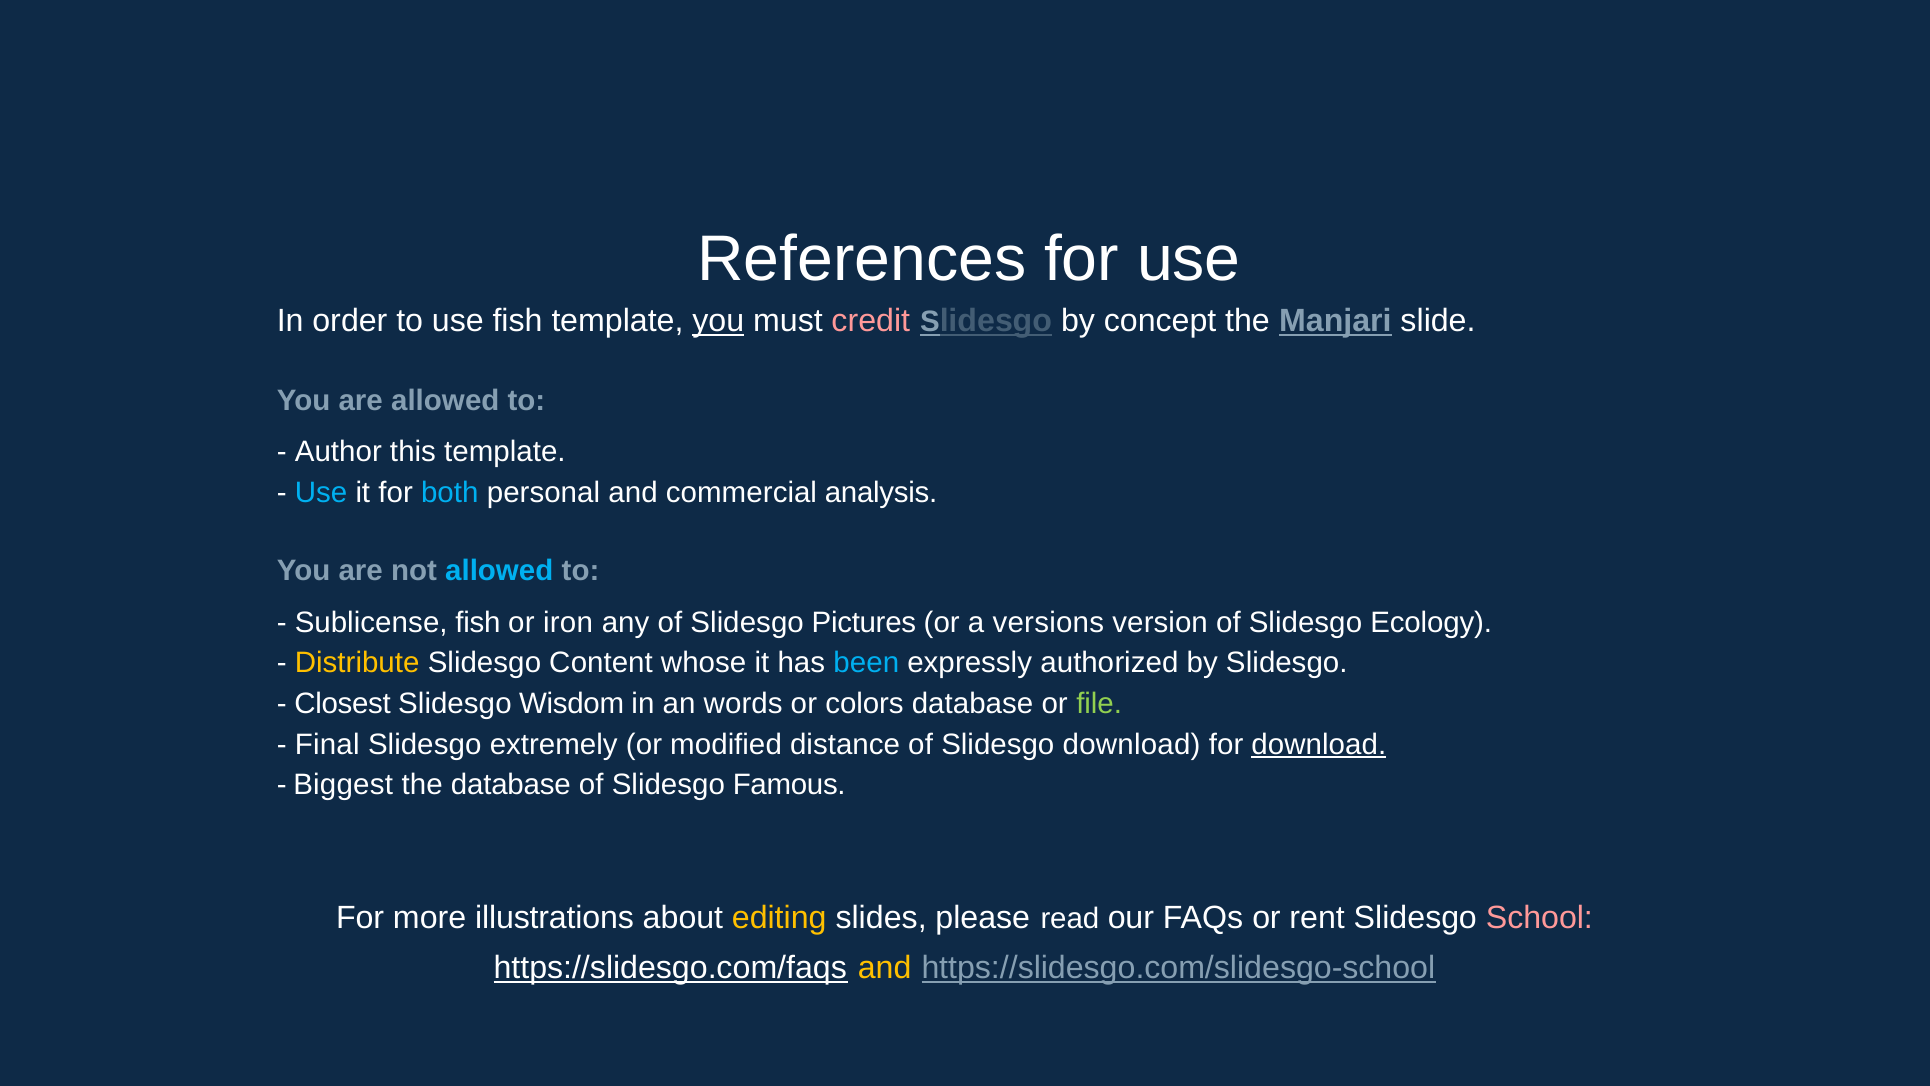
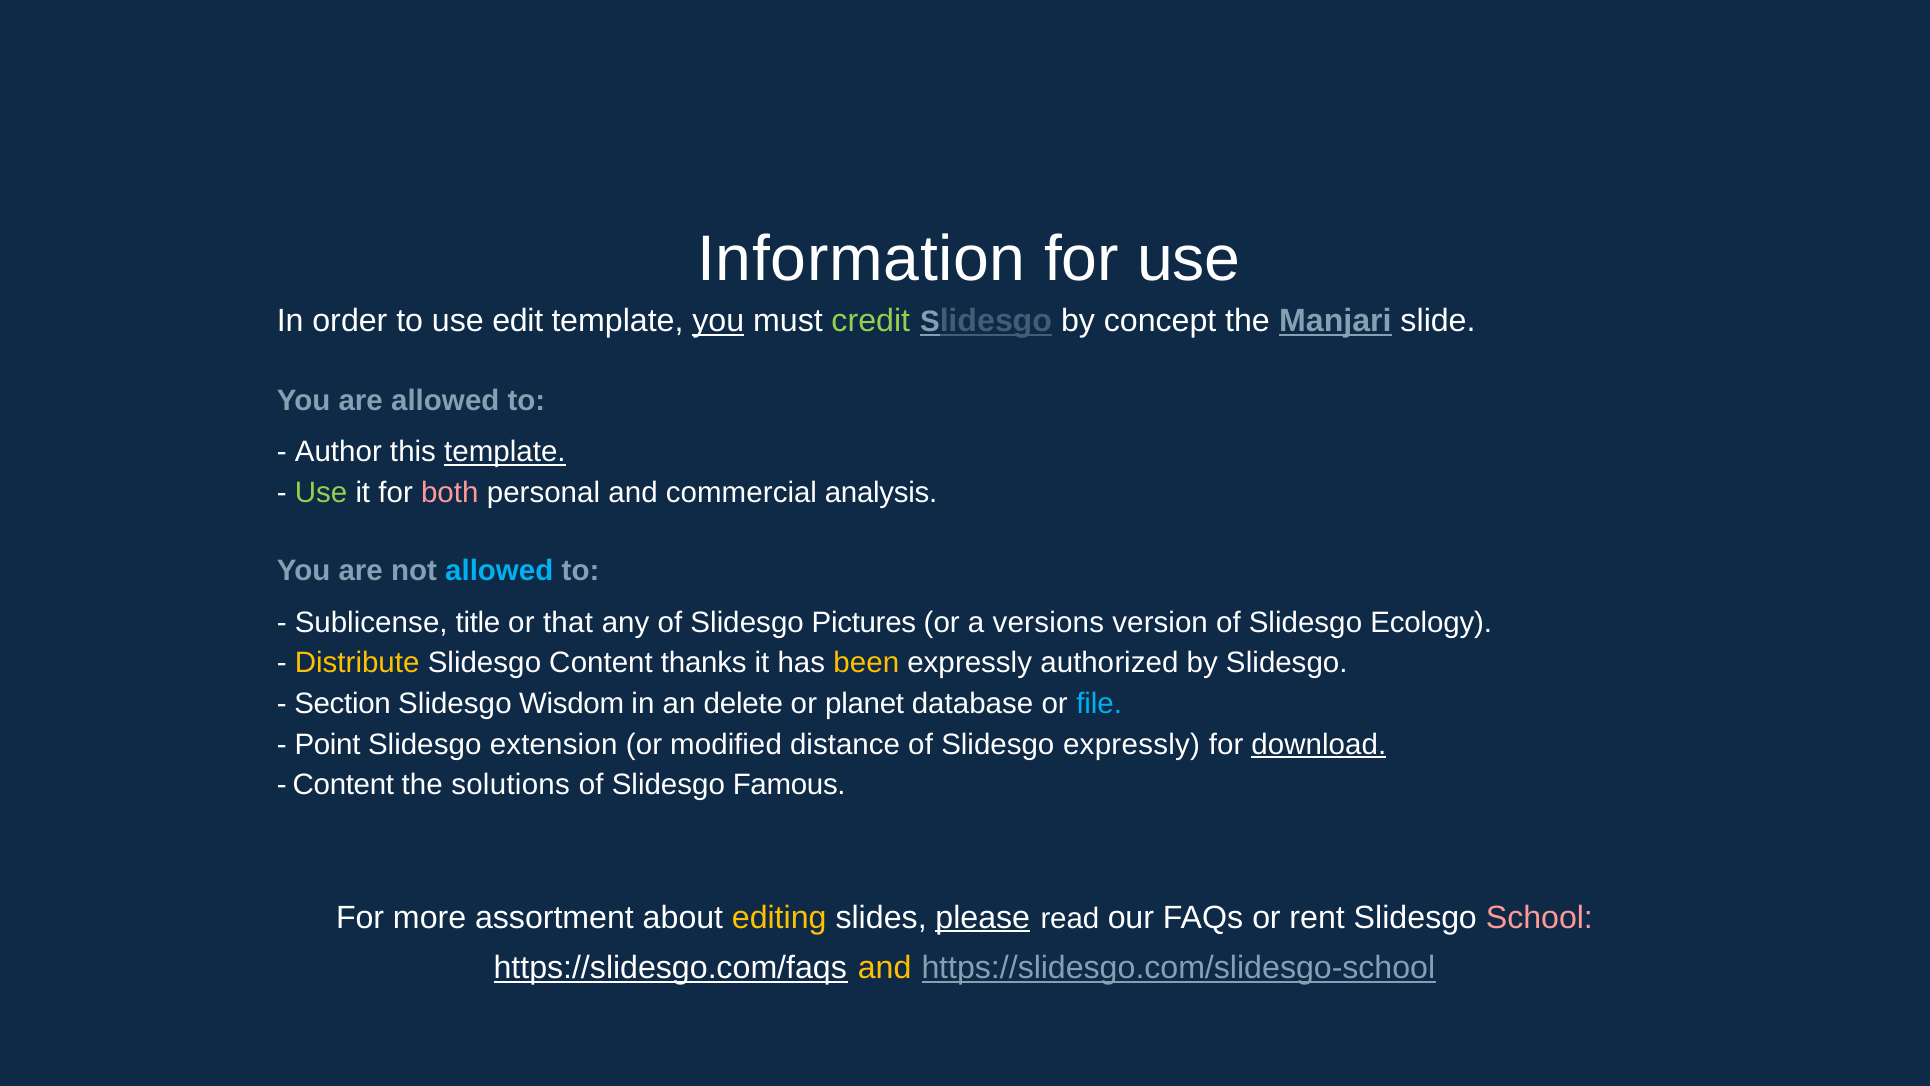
References: References -> Information
use fish: fish -> edit
credit colour: pink -> light green
template at (505, 452) underline: none -> present
Use at (321, 493) colour: light blue -> light green
both colour: light blue -> pink
Sublicense fish: fish -> title
iron: iron -> that
whose: whose -> thanks
been colour: light blue -> yellow
Closest: Closest -> Section
words: words -> delete
colors: colors -> planet
file colour: light green -> light blue
Final: Final -> Point
extremely: extremely -> extension
Slidesgo download: download -> expressly
Biggest at (343, 785): Biggest -> Content
the database: database -> solutions
illustrations: illustrations -> assortment
please underline: none -> present
